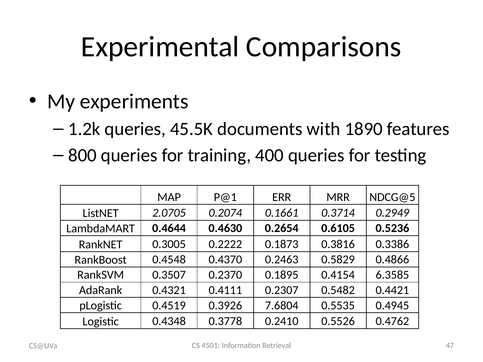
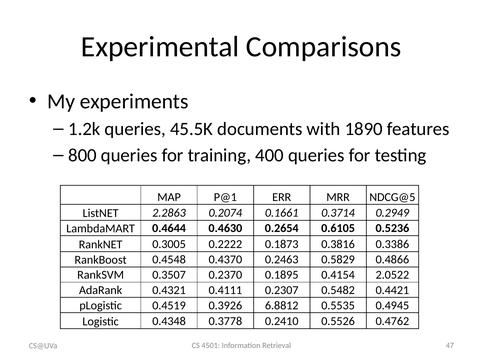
2.0705: 2.0705 -> 2.2863
6.3585: 6.3585 -> 2.0522
7.6804: 7.6804 -> 6.8812
